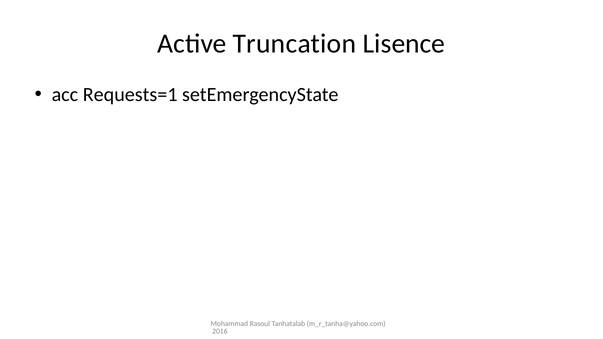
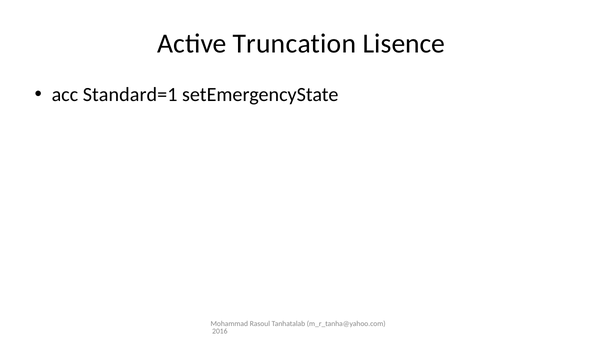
Requests=1: Requests=1 -> Standard=1
